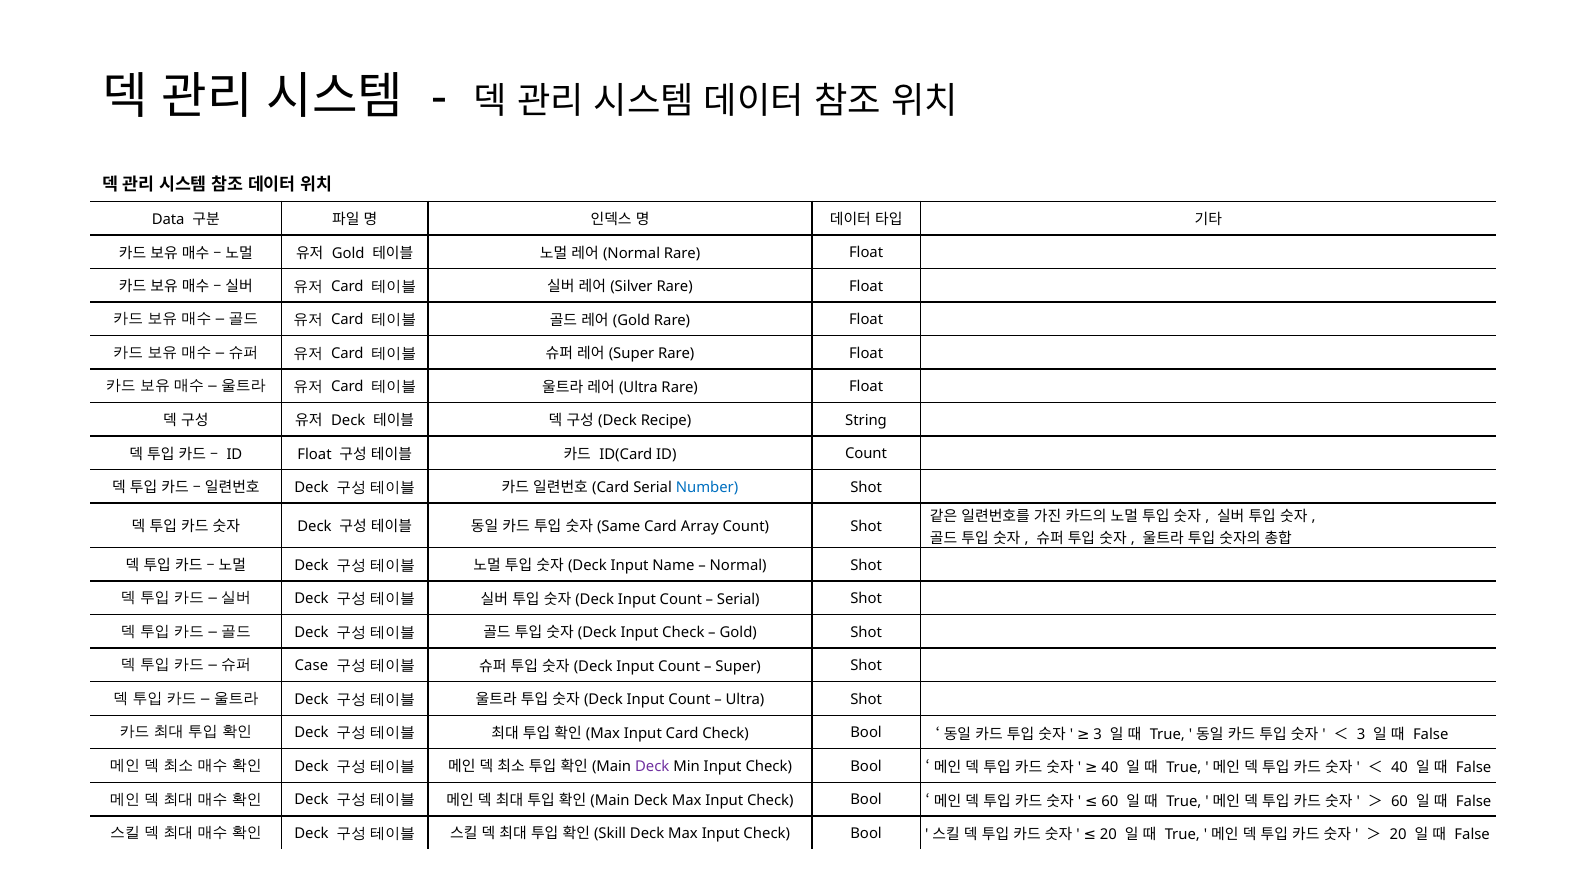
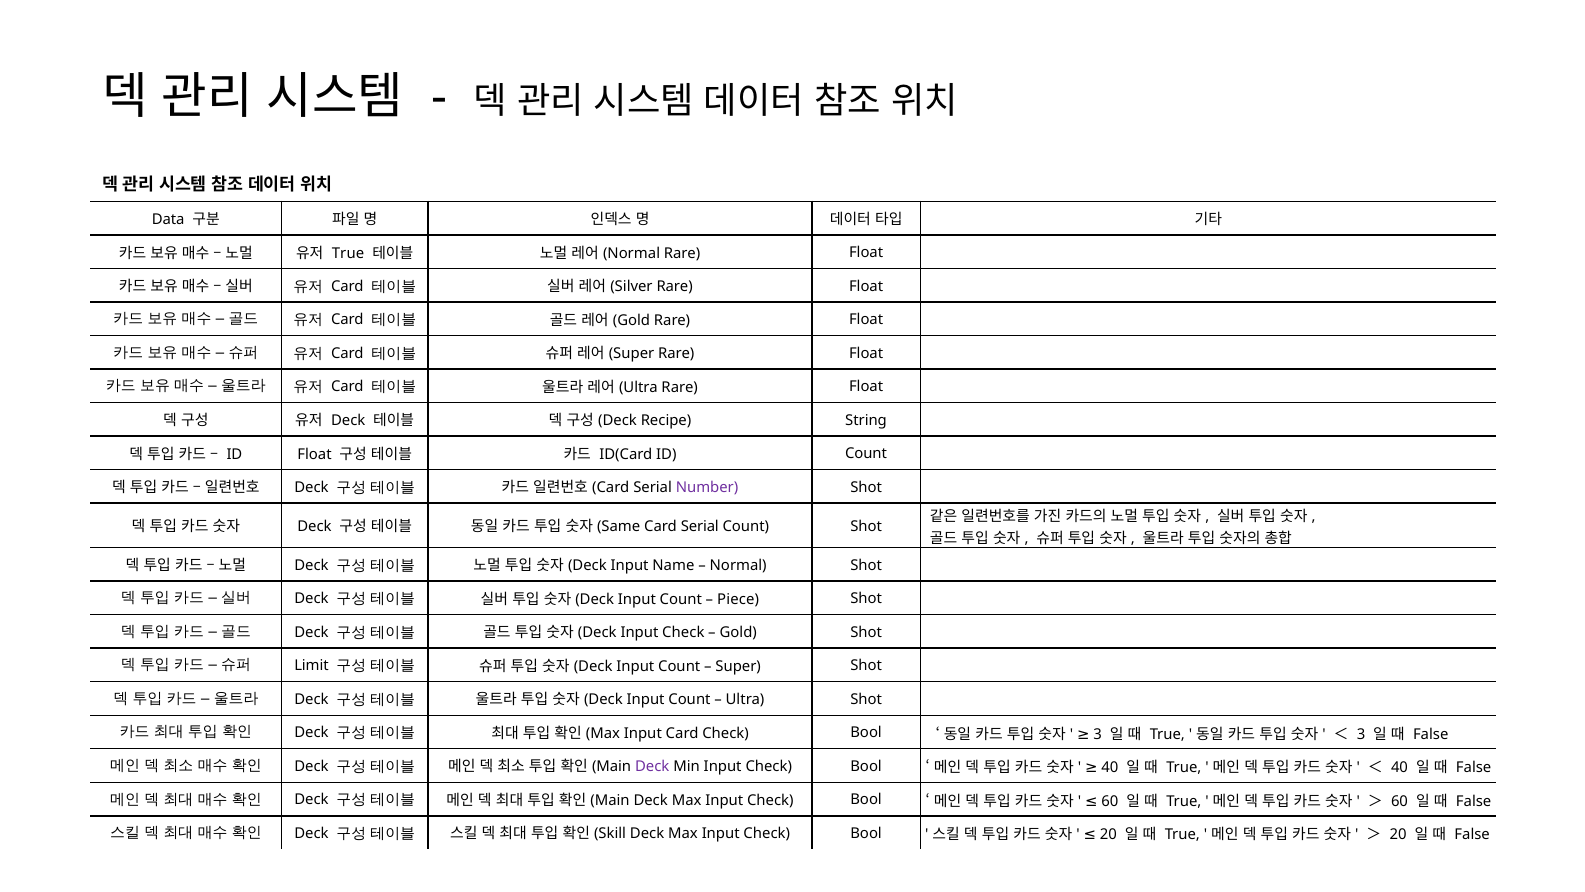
Gold at (348, 253): Gold -> True
Number colour: blue -> purple
Array at (700, 527): Array -> Serial
Serial at (738, 599): Serial -> Piece
Case: Case -> Limit
